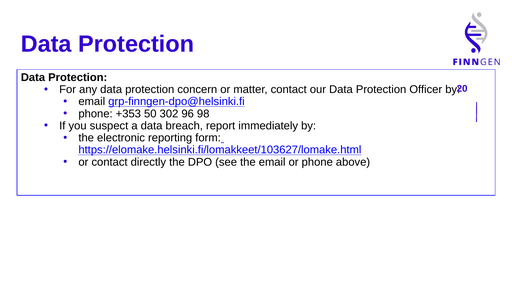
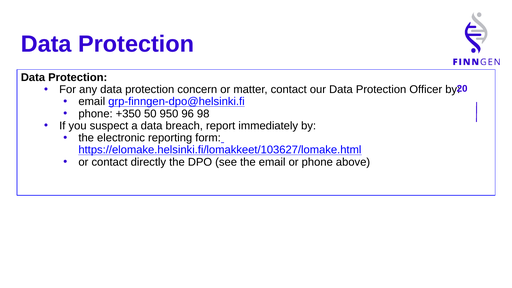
+353: +353 -> +350
302: 302 -> 950
